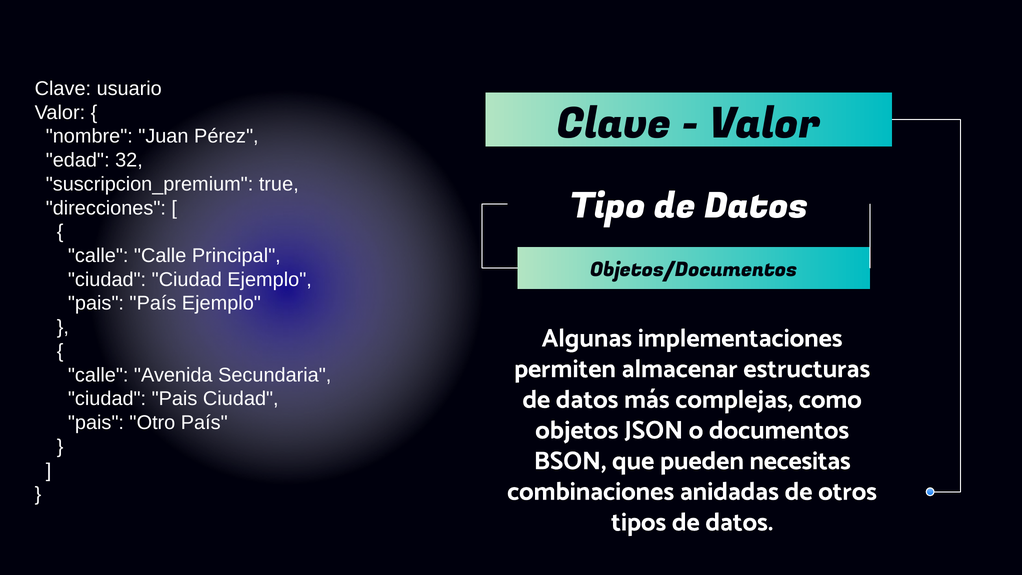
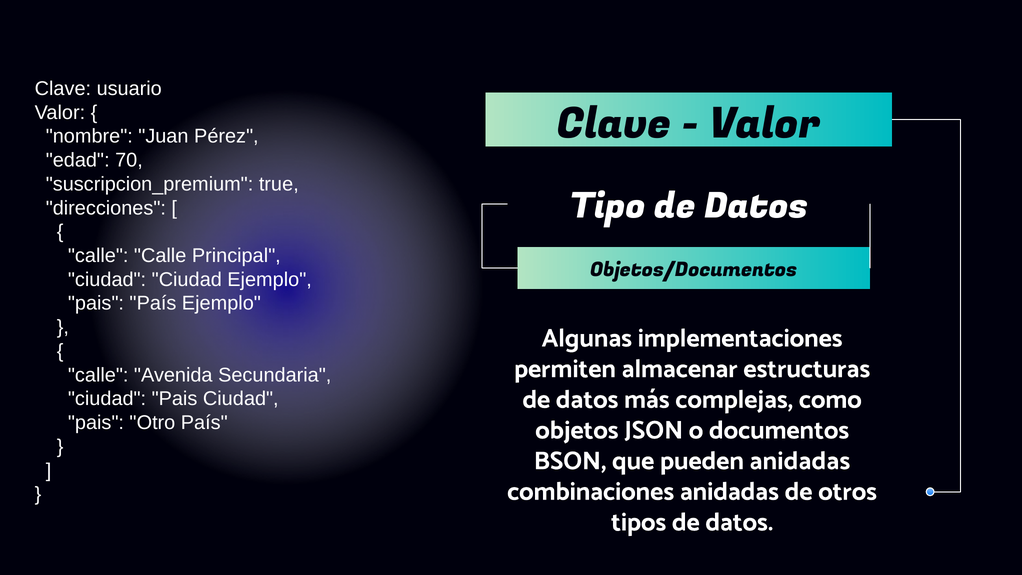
32: 32 -> 70
pueden necesitas: necesitas -> anidadas
